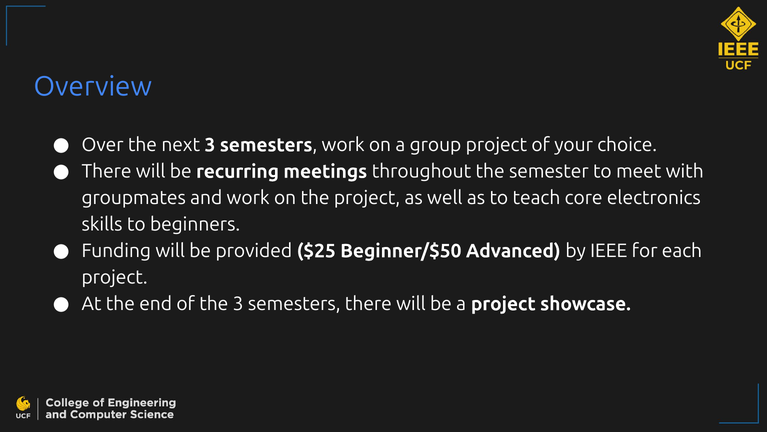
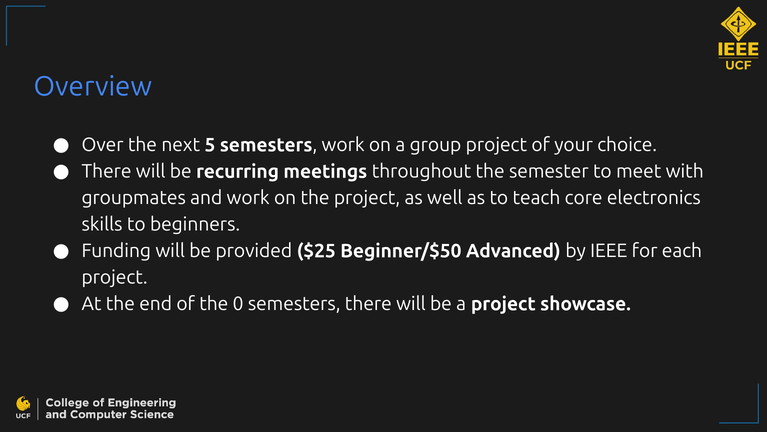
next 3: 3 -> 5
the 3: 3 -> 0
